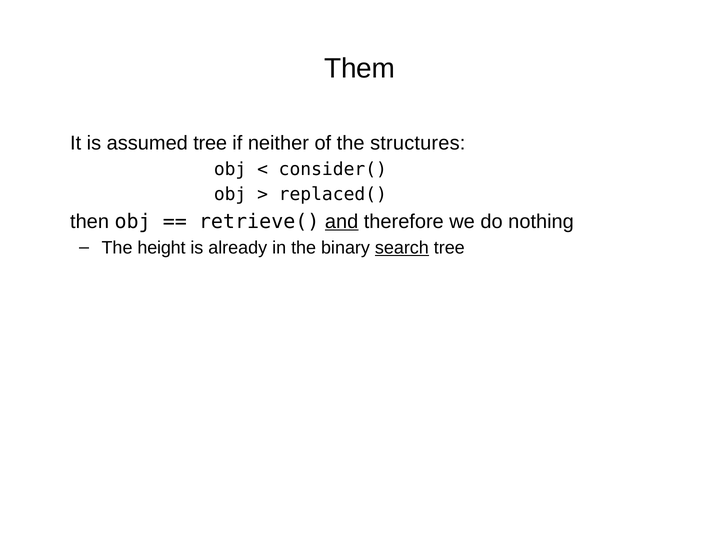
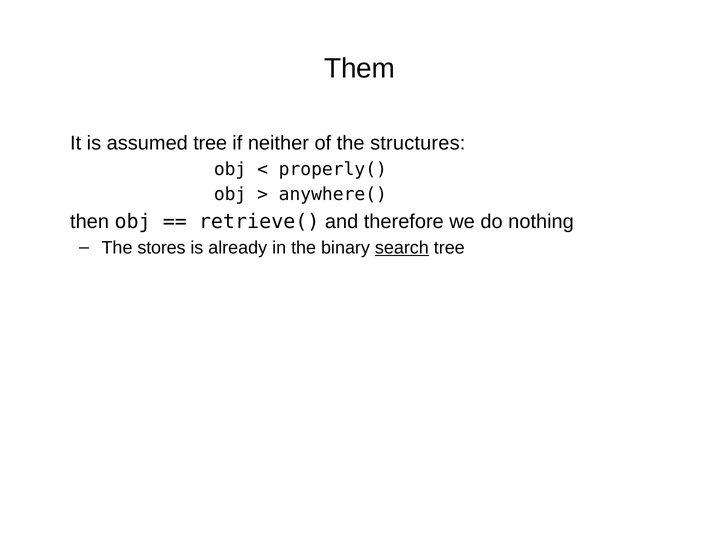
consider(: consider( -> properly(
replaced(: replaced( -> anywhere(
and underline: present -> none
height: height -> stores
